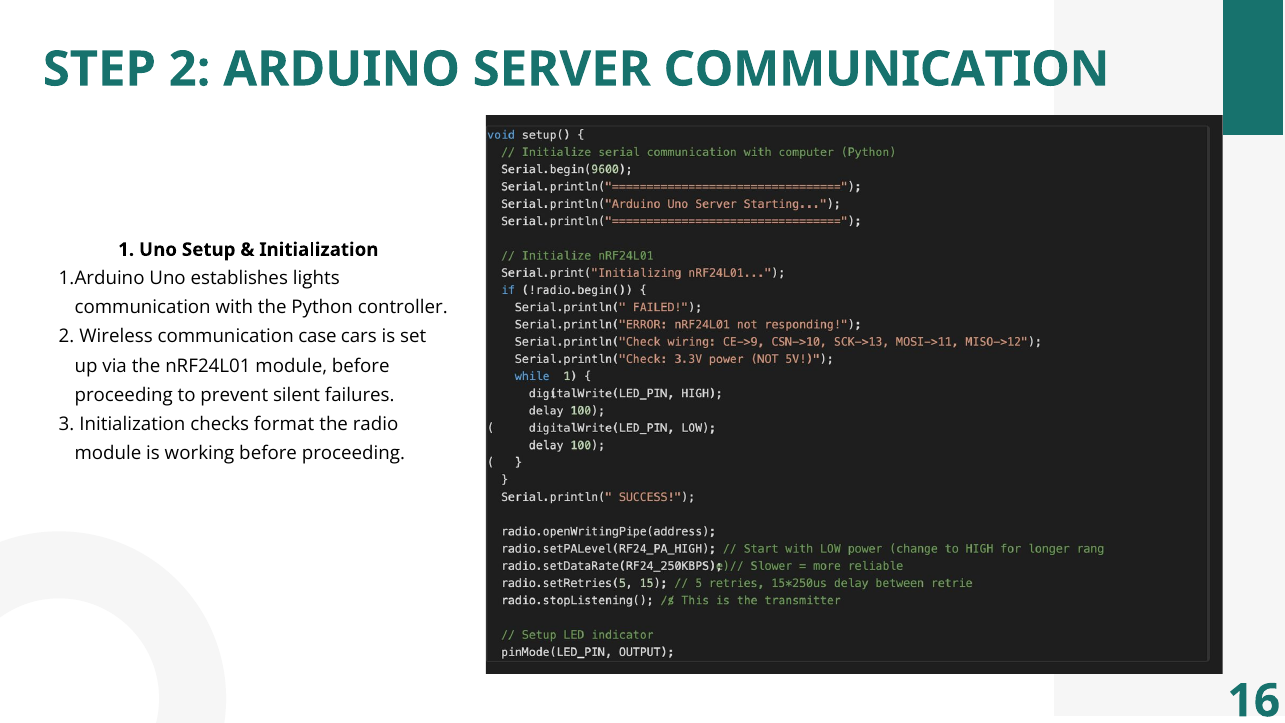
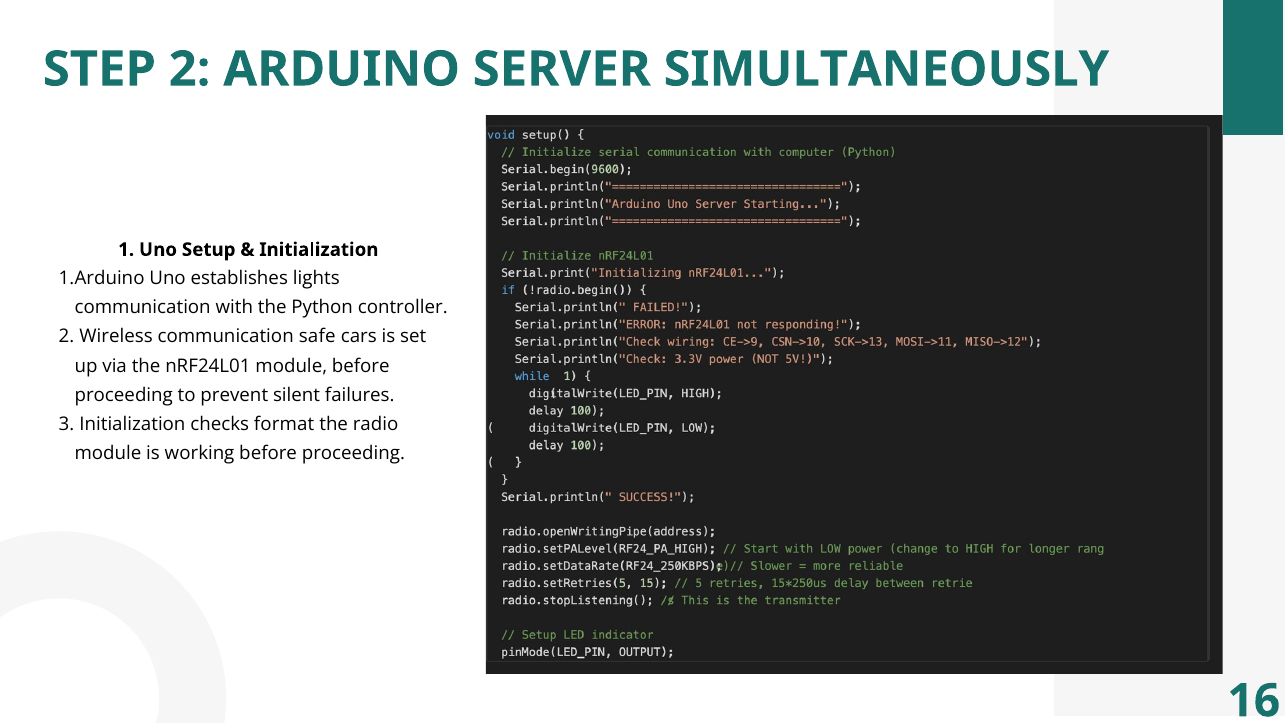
SERVER COMMUNICATION: COMMUNICATION -> SIMULTANEOUSLY
case: case -> safe
